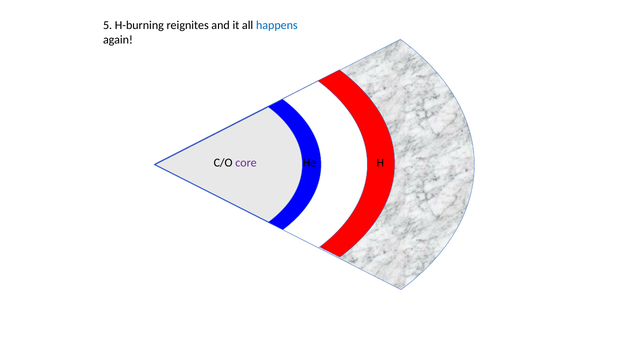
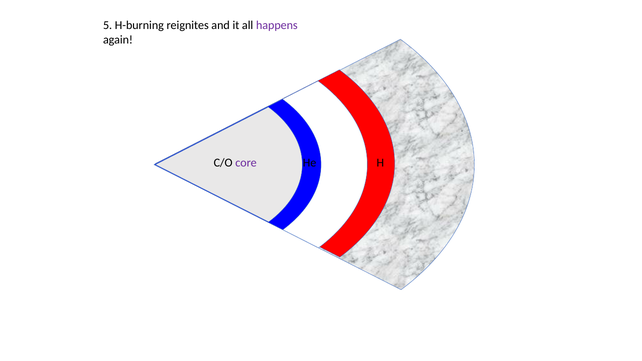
happens colour: blue -> purple
